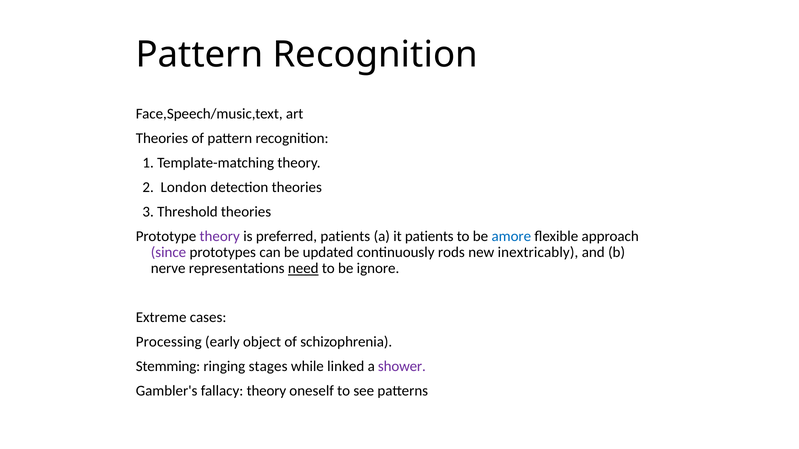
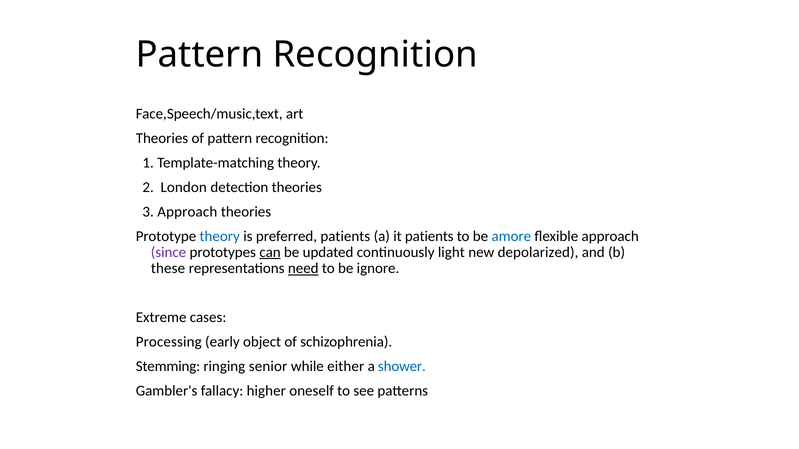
3 Threshold: Threshold -> Approach
theory at (220, 236) colour: purple -> blue
can underline: none -> present
rods: rods -> light
inextricably: inextricably -> depolarized
nerve: nerve -> these
stages: stages -> senior
linked: linked -> either
shower colour: purple -> blue
fallacy theory: theory -> higher
